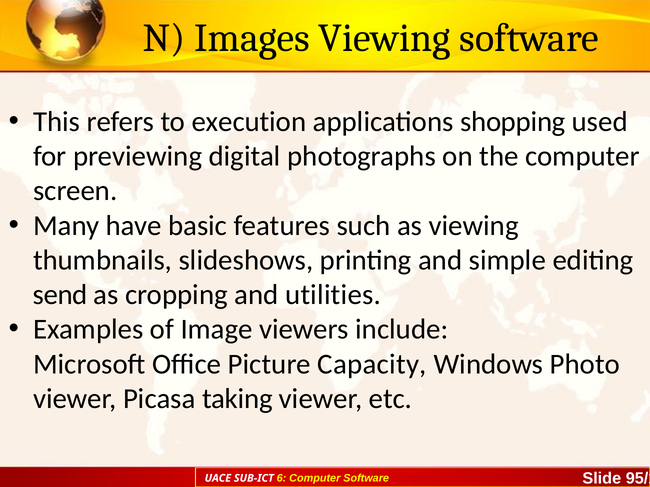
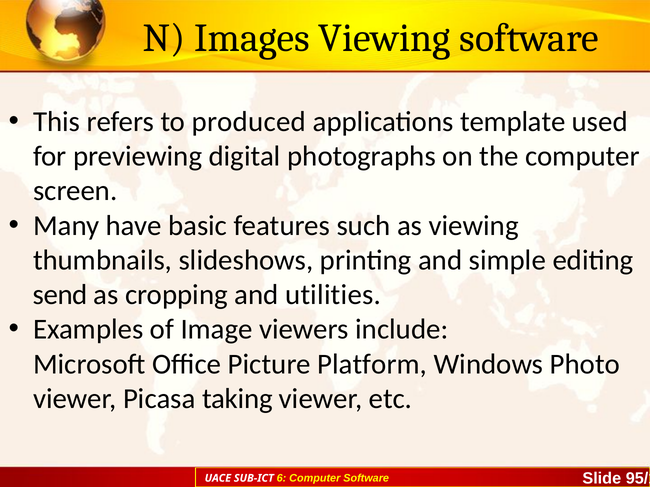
execution: execution -> produced
shopping: shopping -> template
Capacity: Capacity -> Platform
